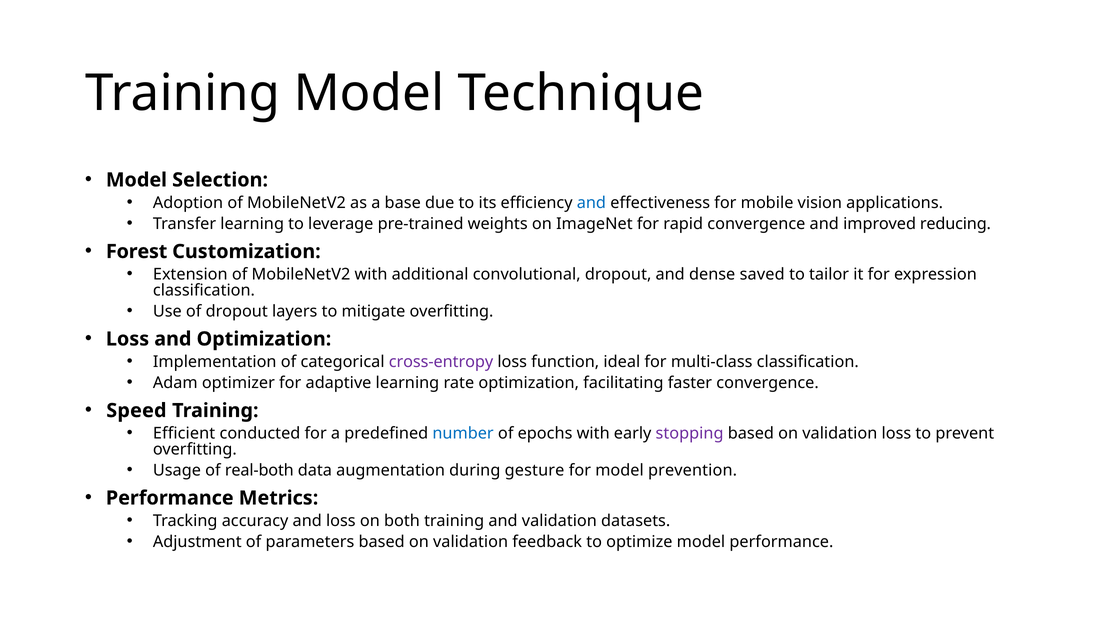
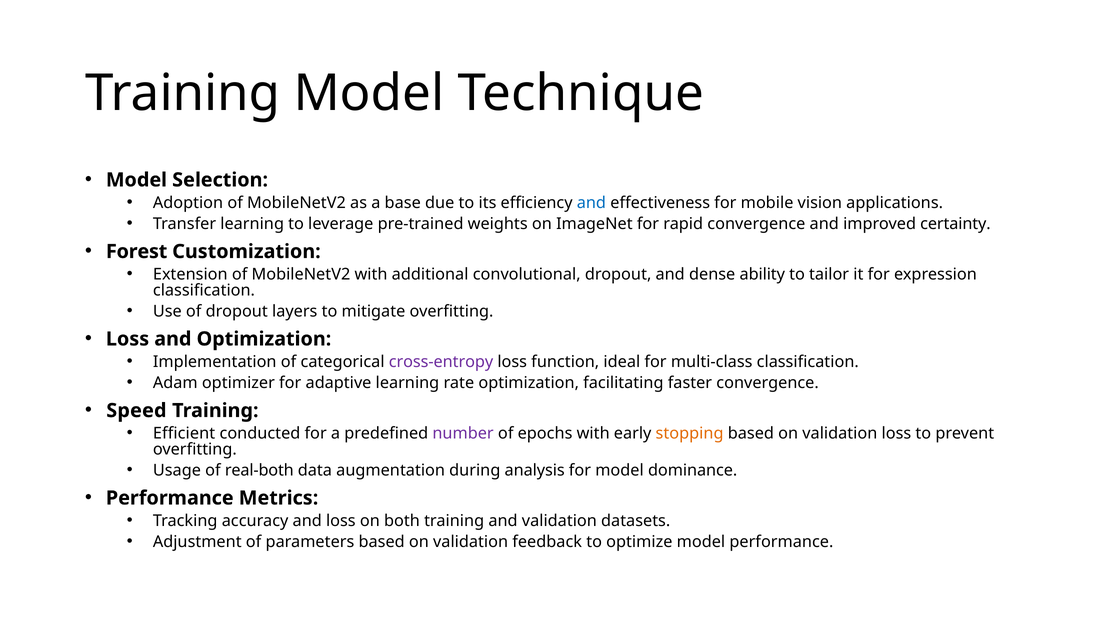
reducing: reducing -> certainty
saved: saved -> ability
number colour: blue -> purple
stopping colour: purple -> orange
gesture: gesture -> analysis
prevention: prevention -> dominance
